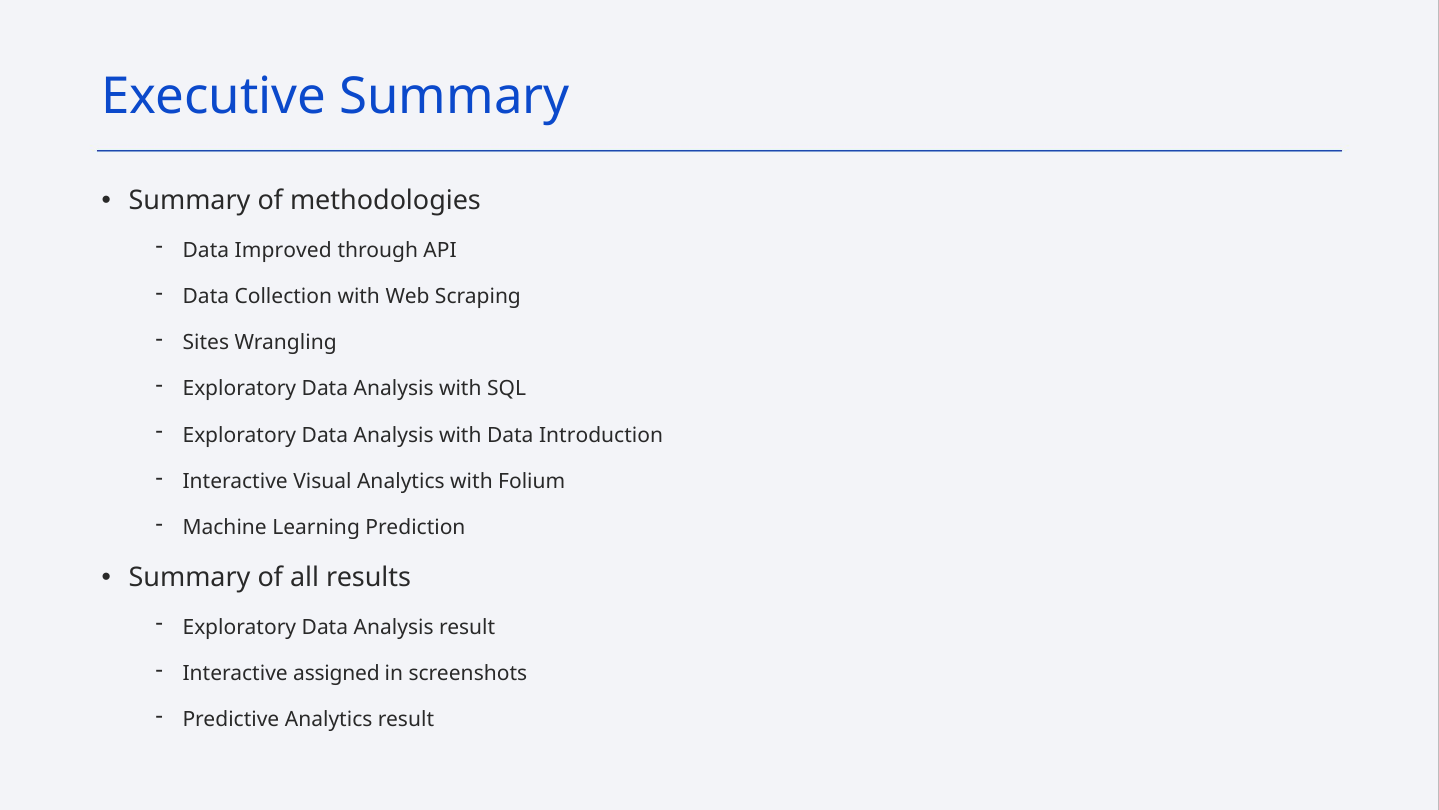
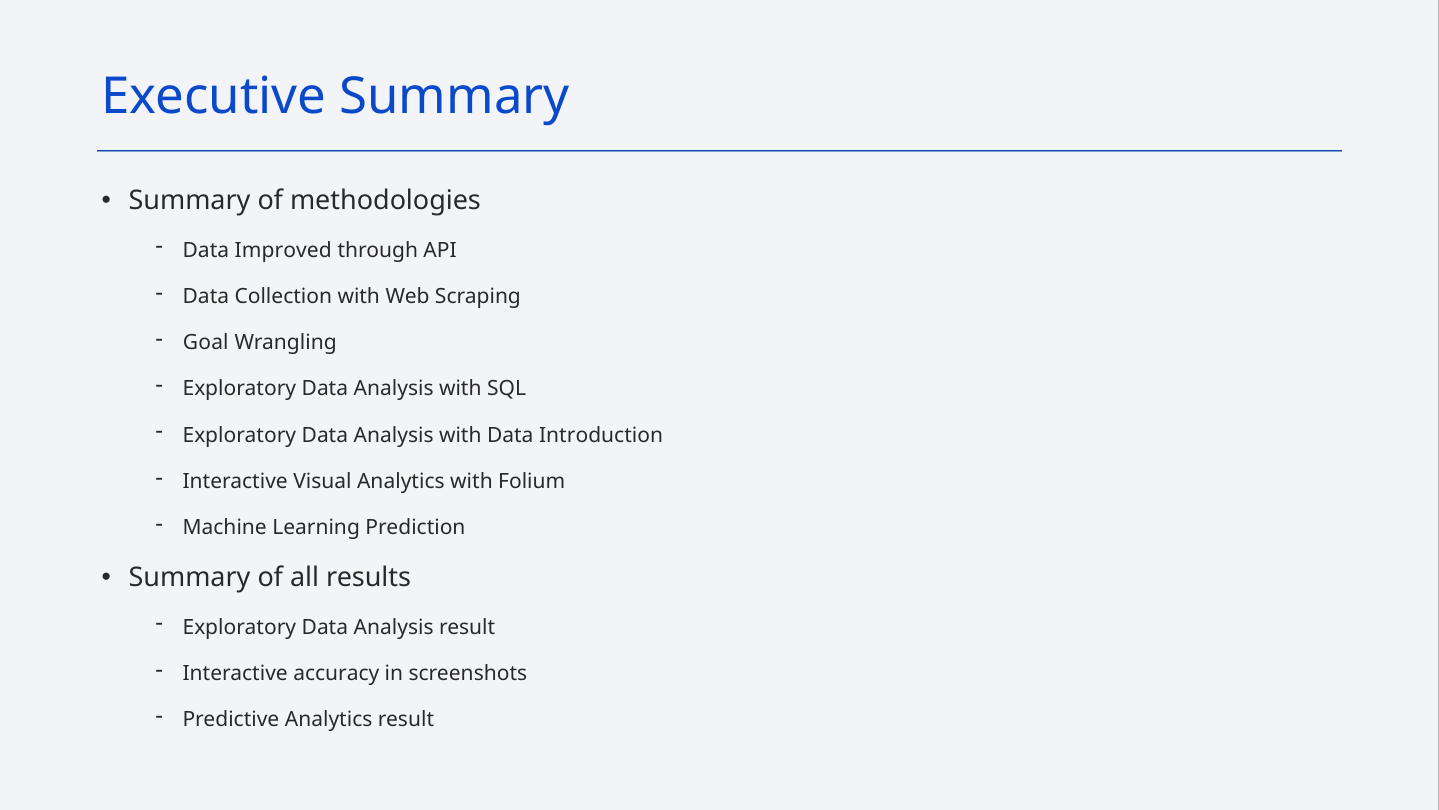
Sites: Sites -> Goal
assigned: assigned -> accuracy
